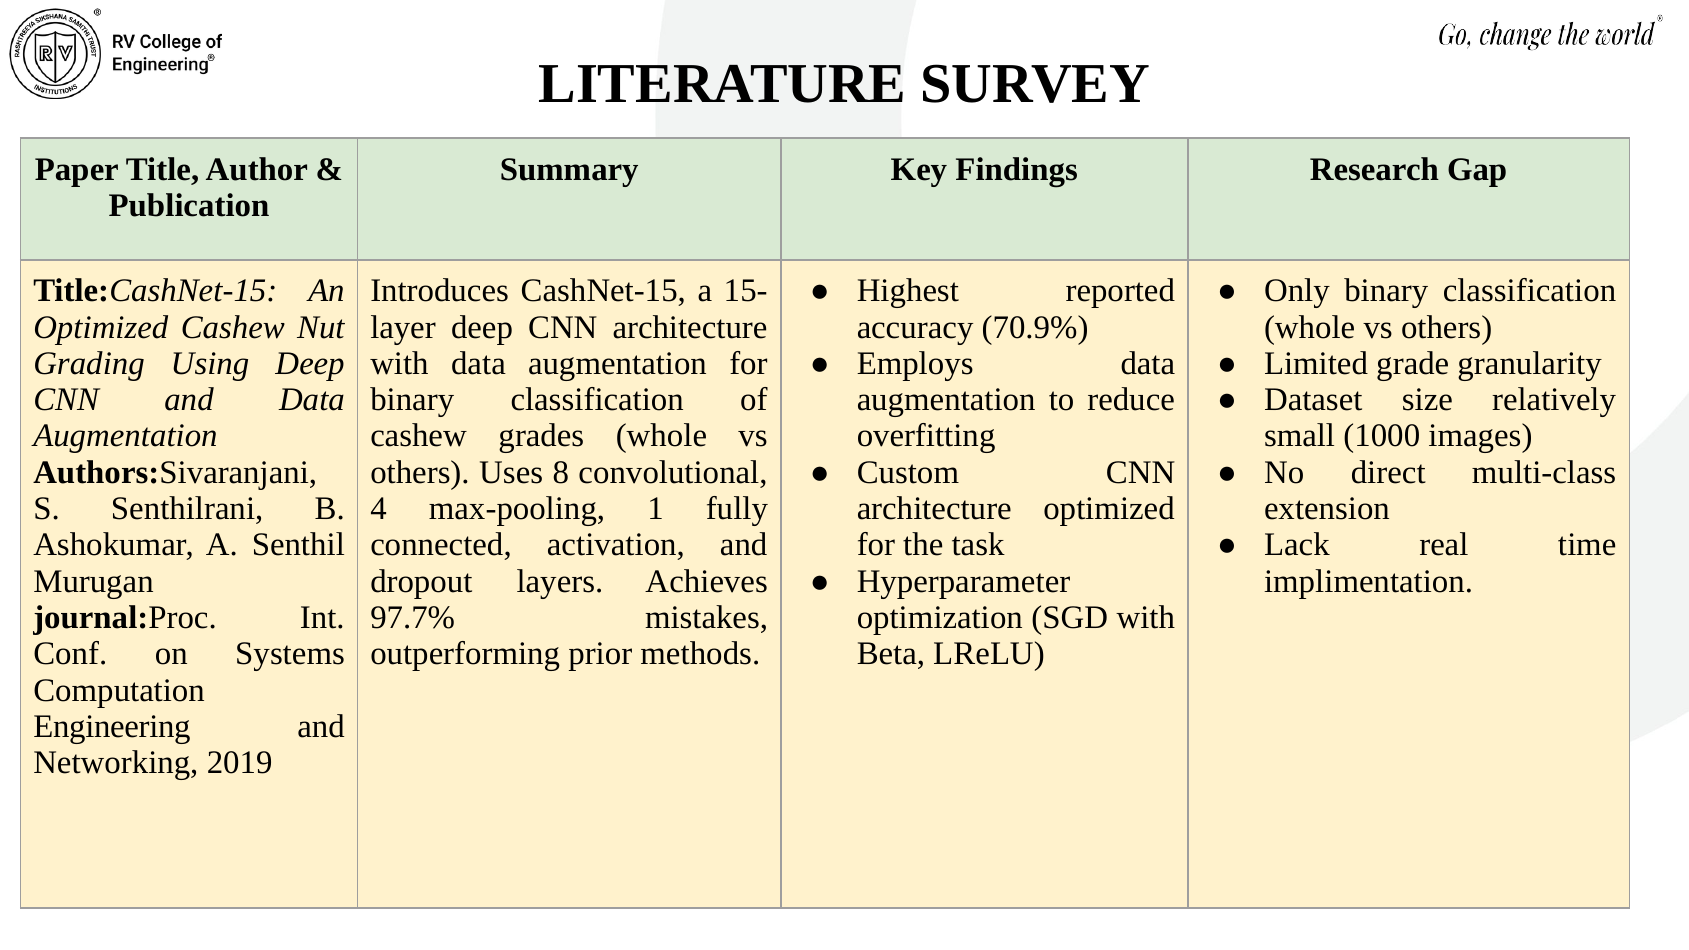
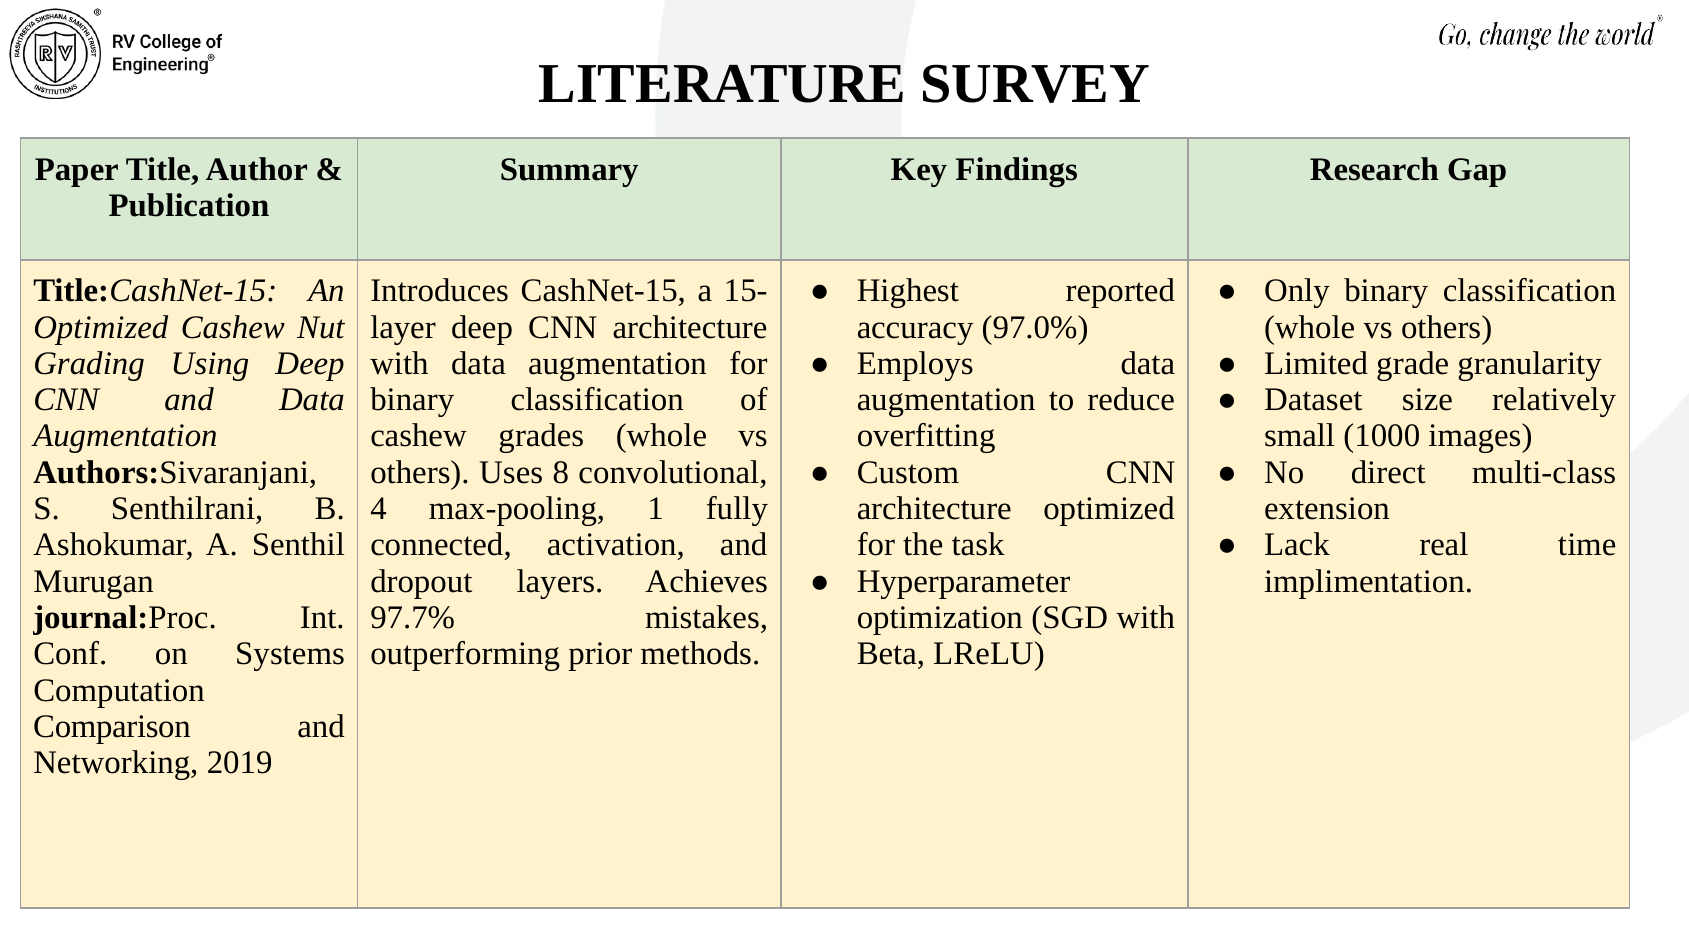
70.9%: 70.9% -> 97.0%
Engineering: Engineering -> Comparison
